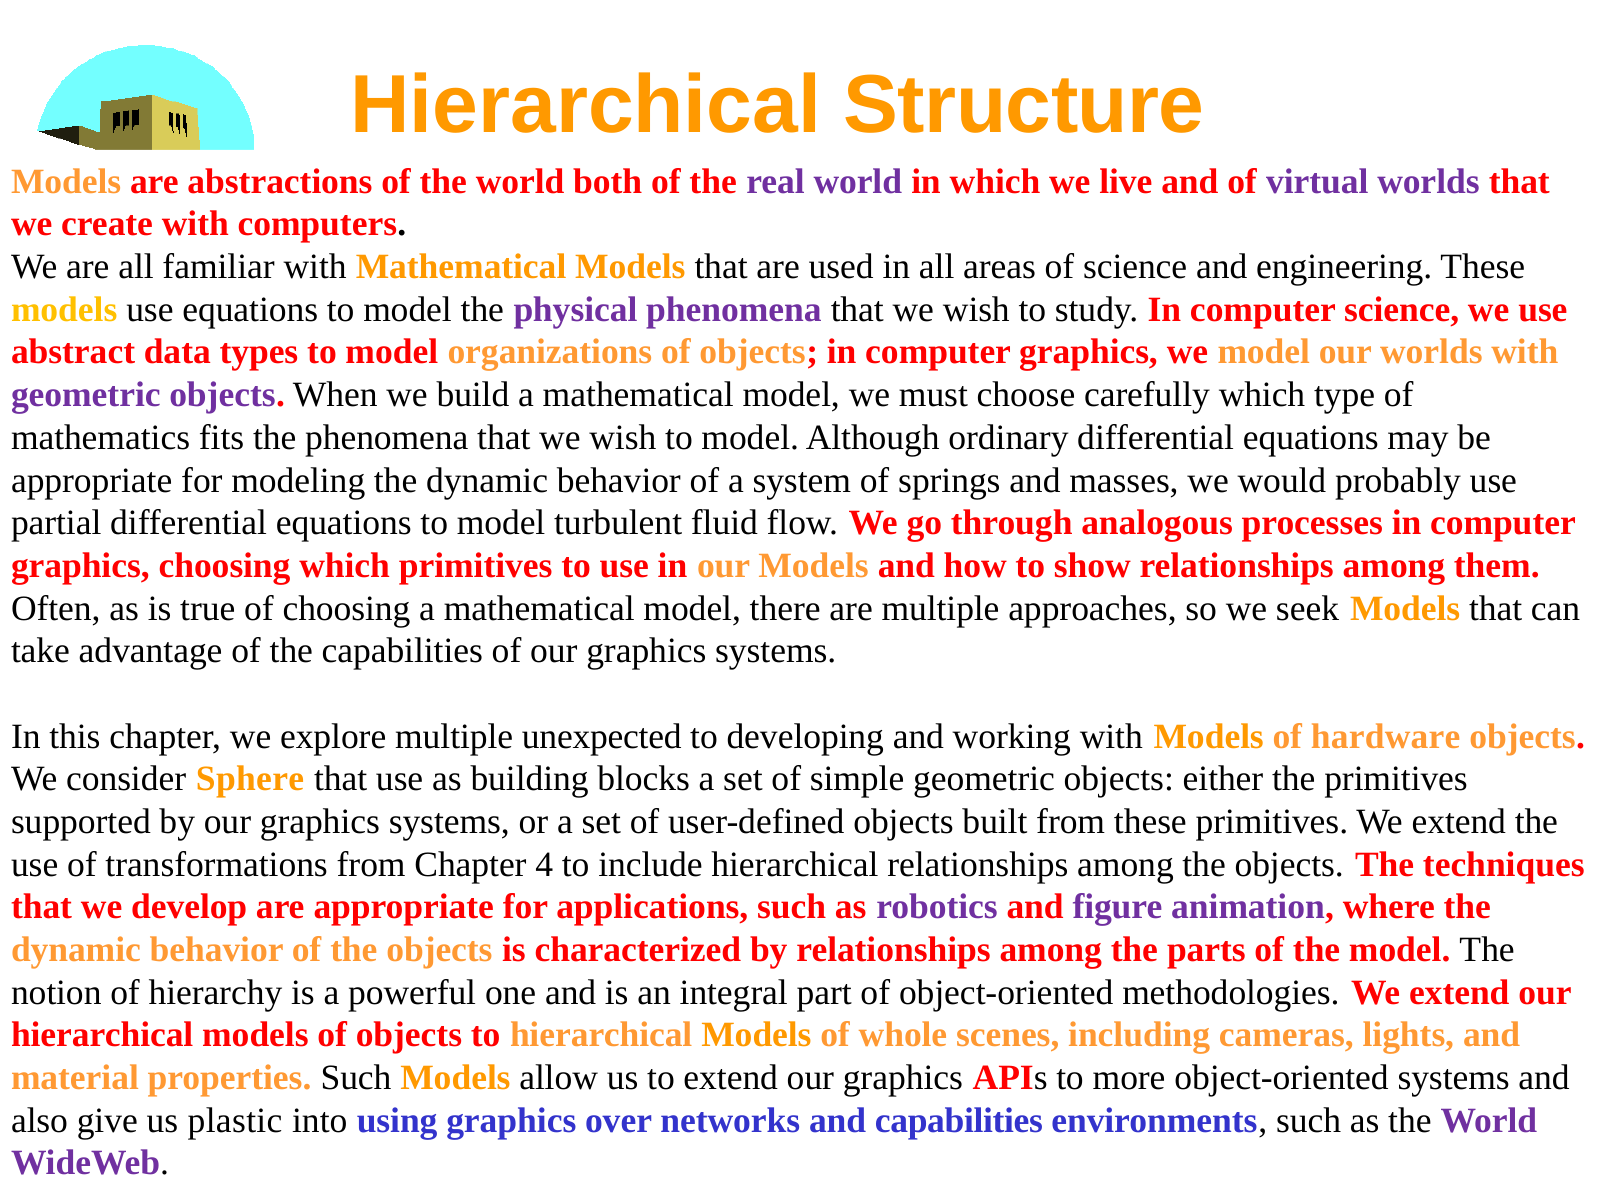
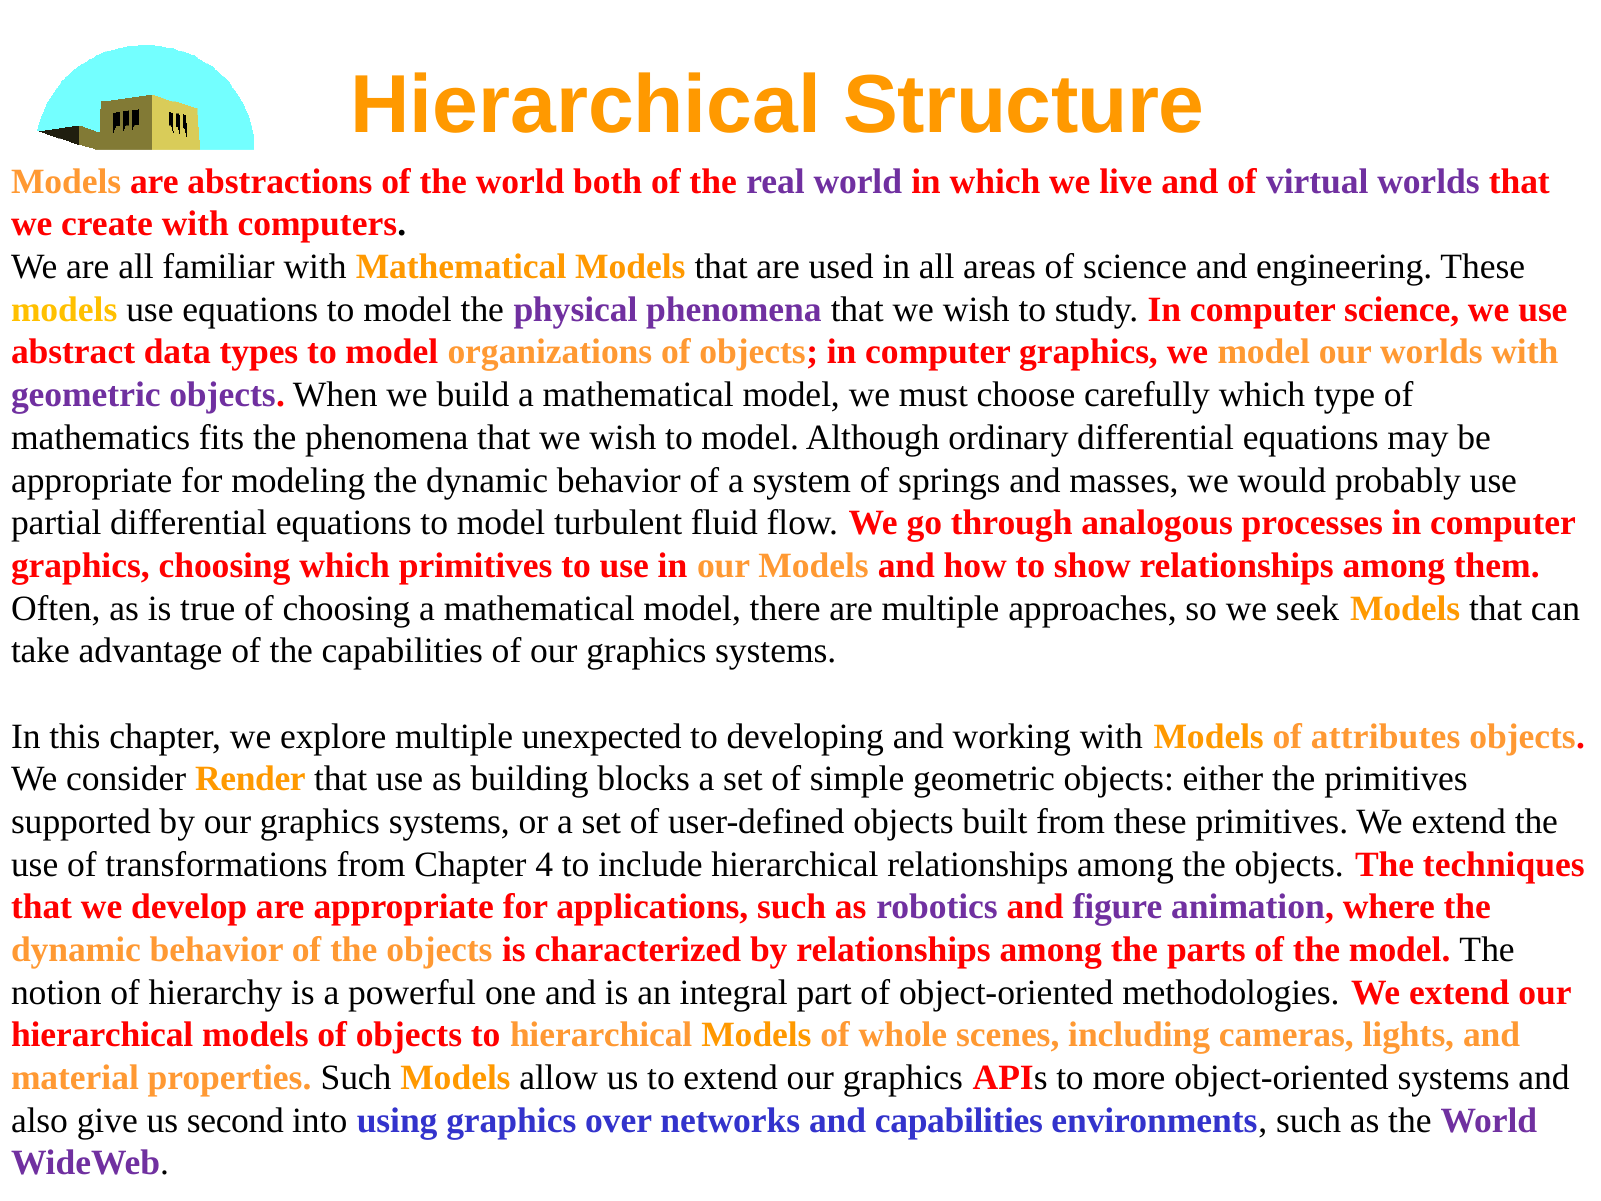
hardware: hardware -> attributes
Sphere: Sphere -> Render
plastic: plastic -> second
